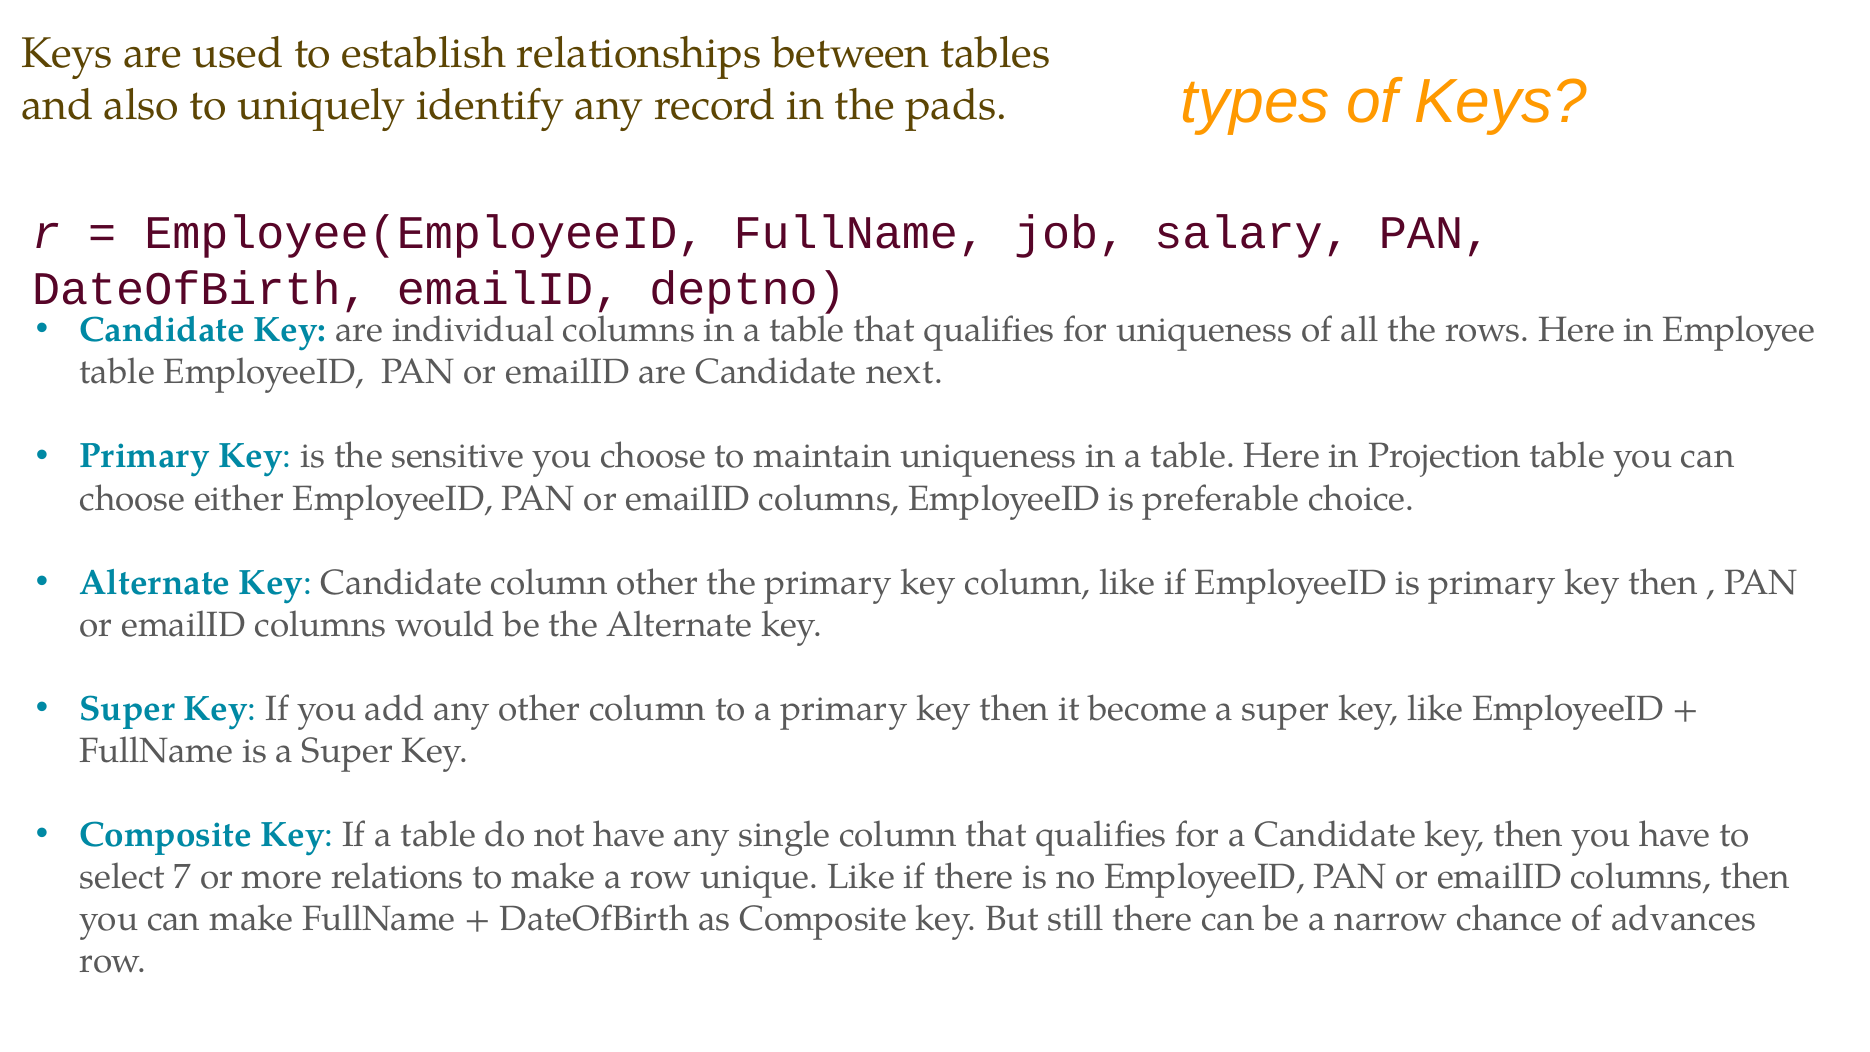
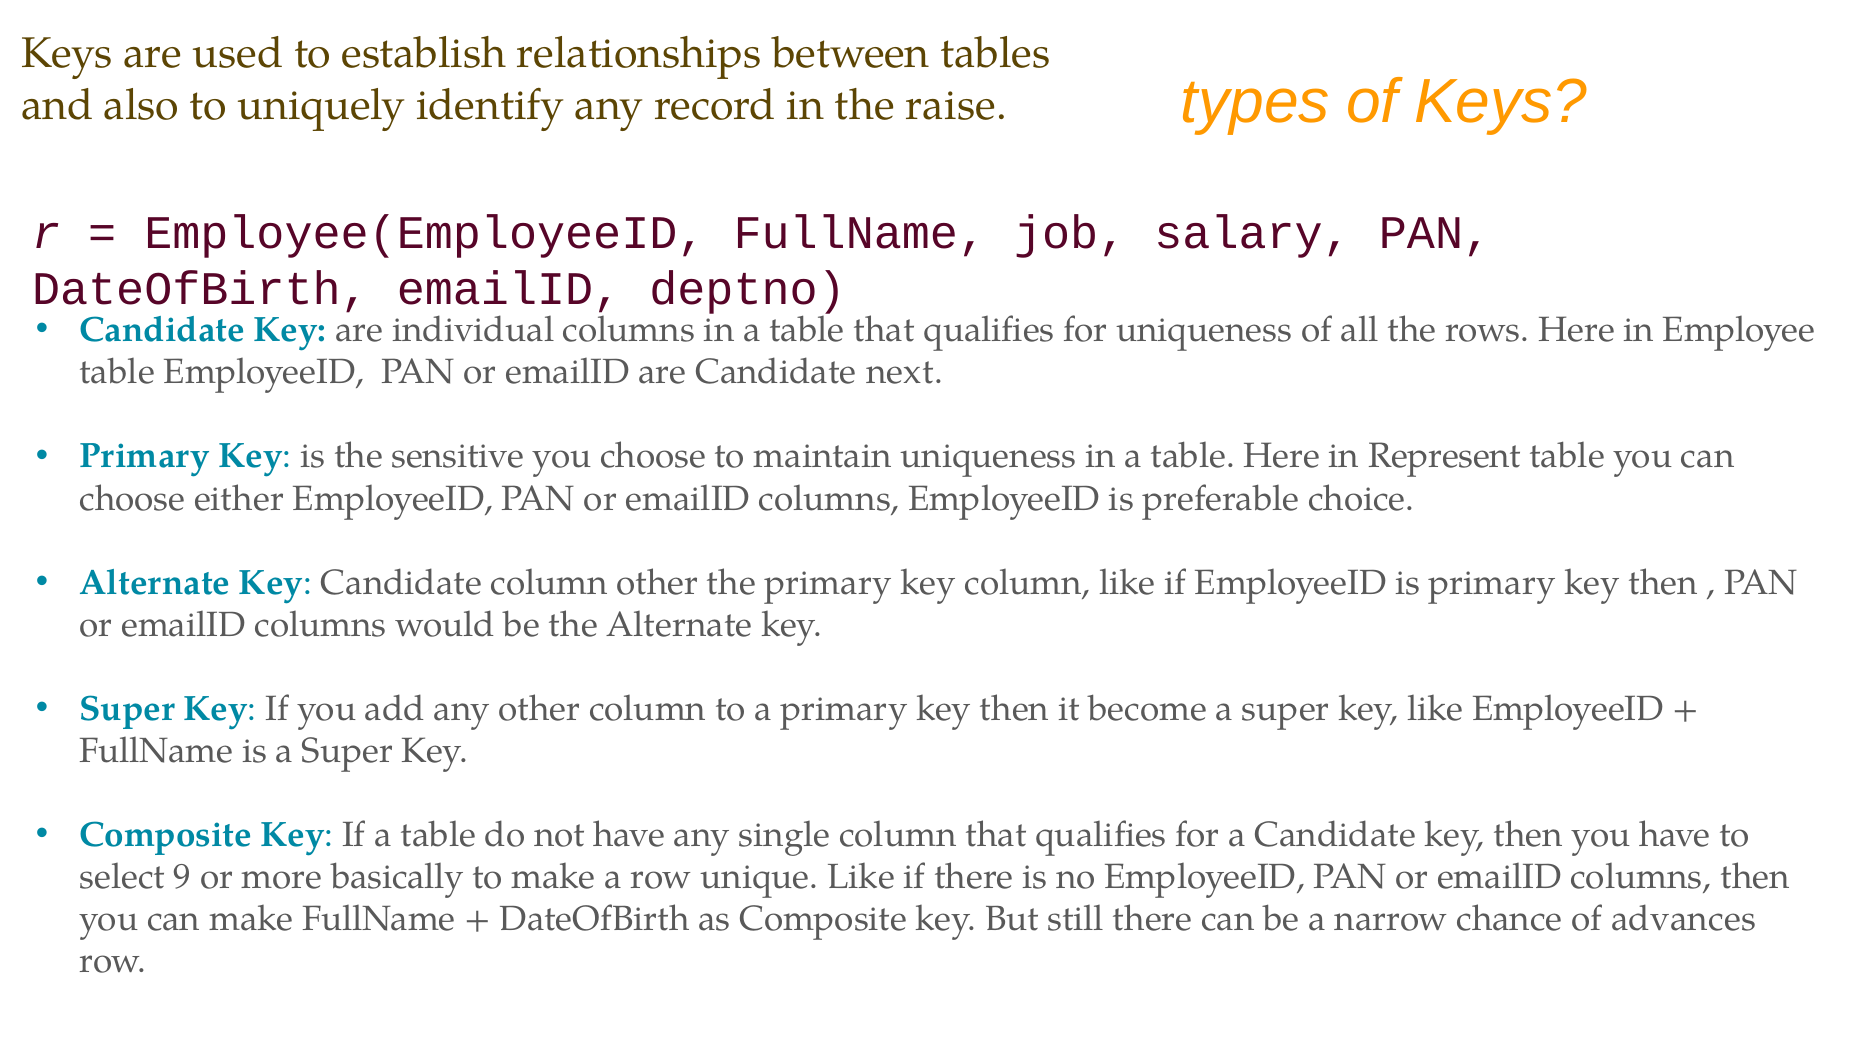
pads: pads -> raise
Projection: Projection -> Represent
7: 7 -> 9
relations: relations -> basically
